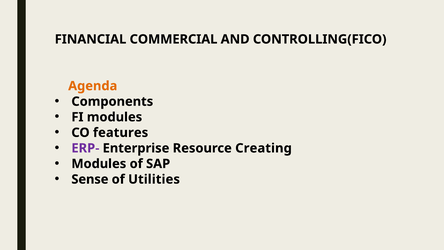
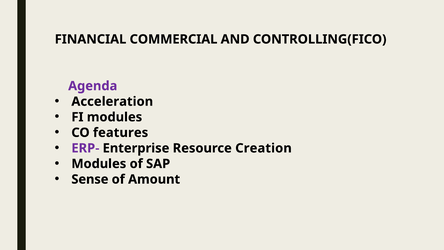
Agenda colour: orange -> purple
Components: Components -> Acceleration
Creating: Creating -> Creation
Utilities: Utilities -> Amount
